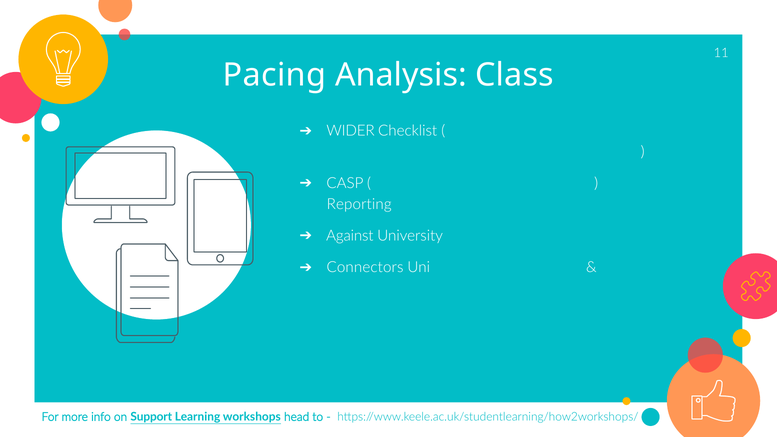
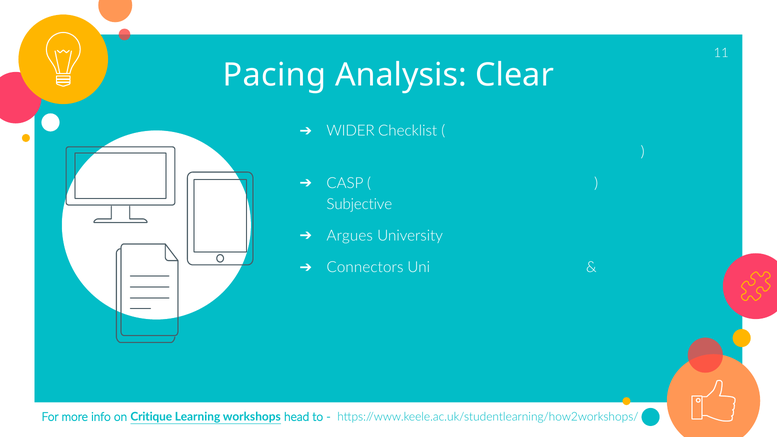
Class: Class -> Clear
Reporting: Reporting -> Subjective
Against: Against -> Argues
Support: Support -> Critique
